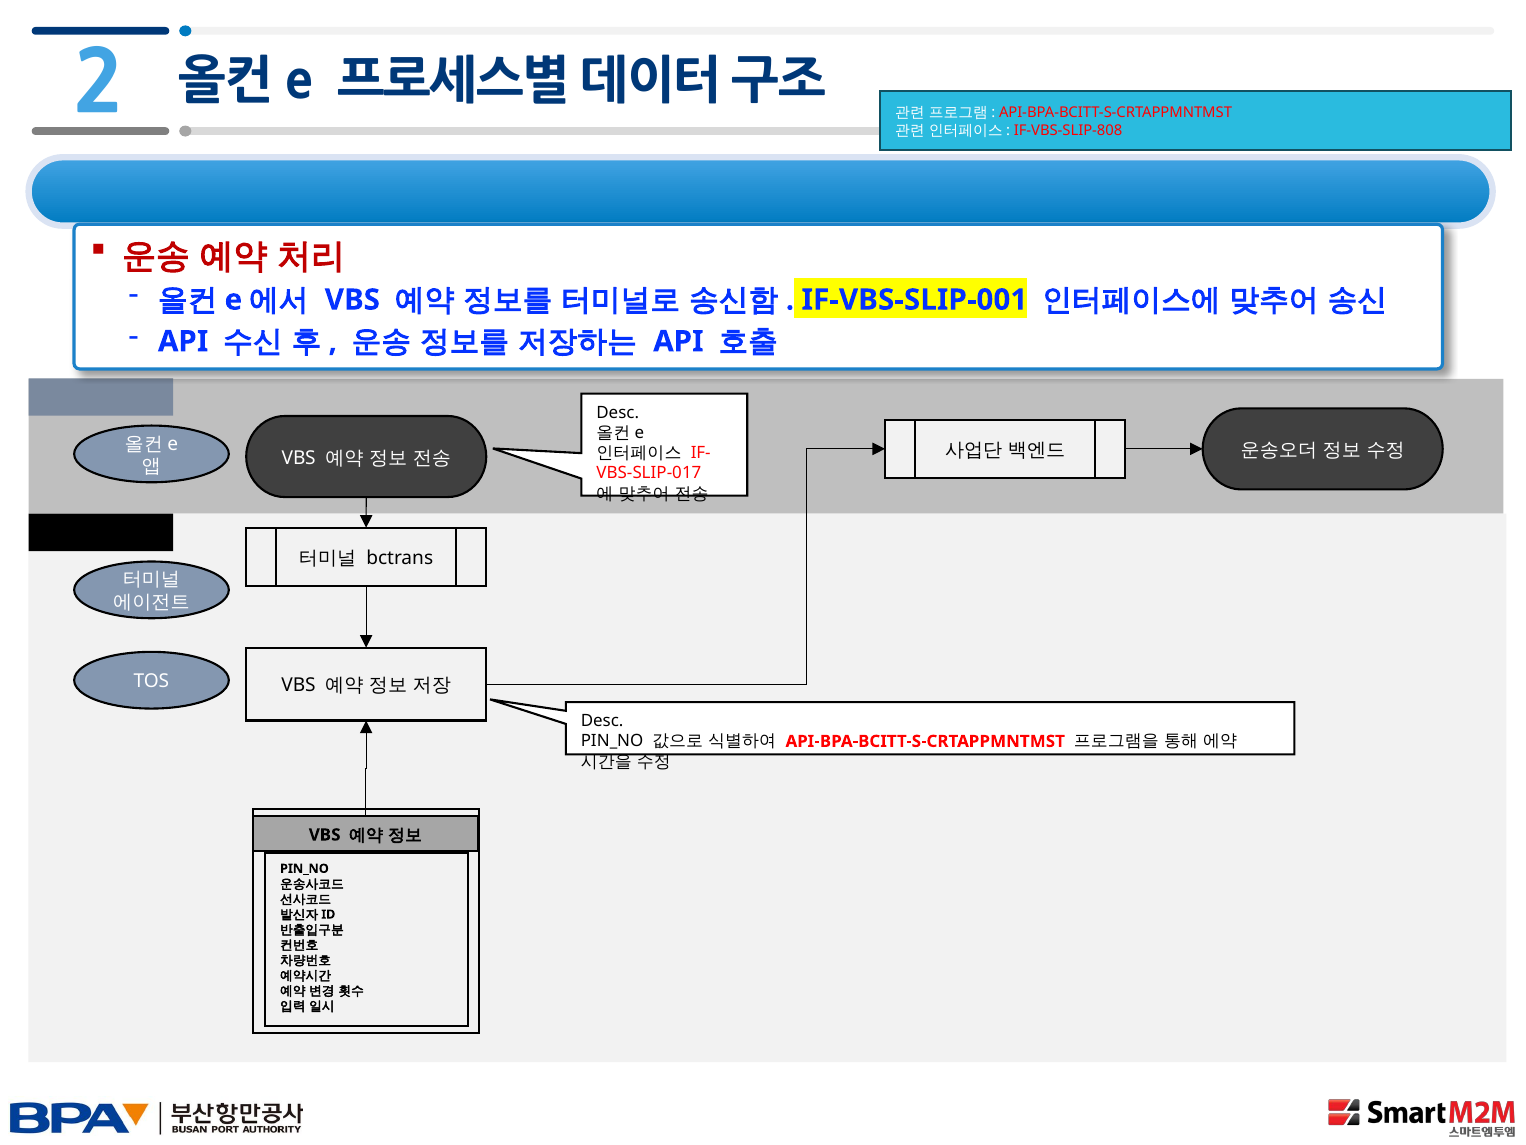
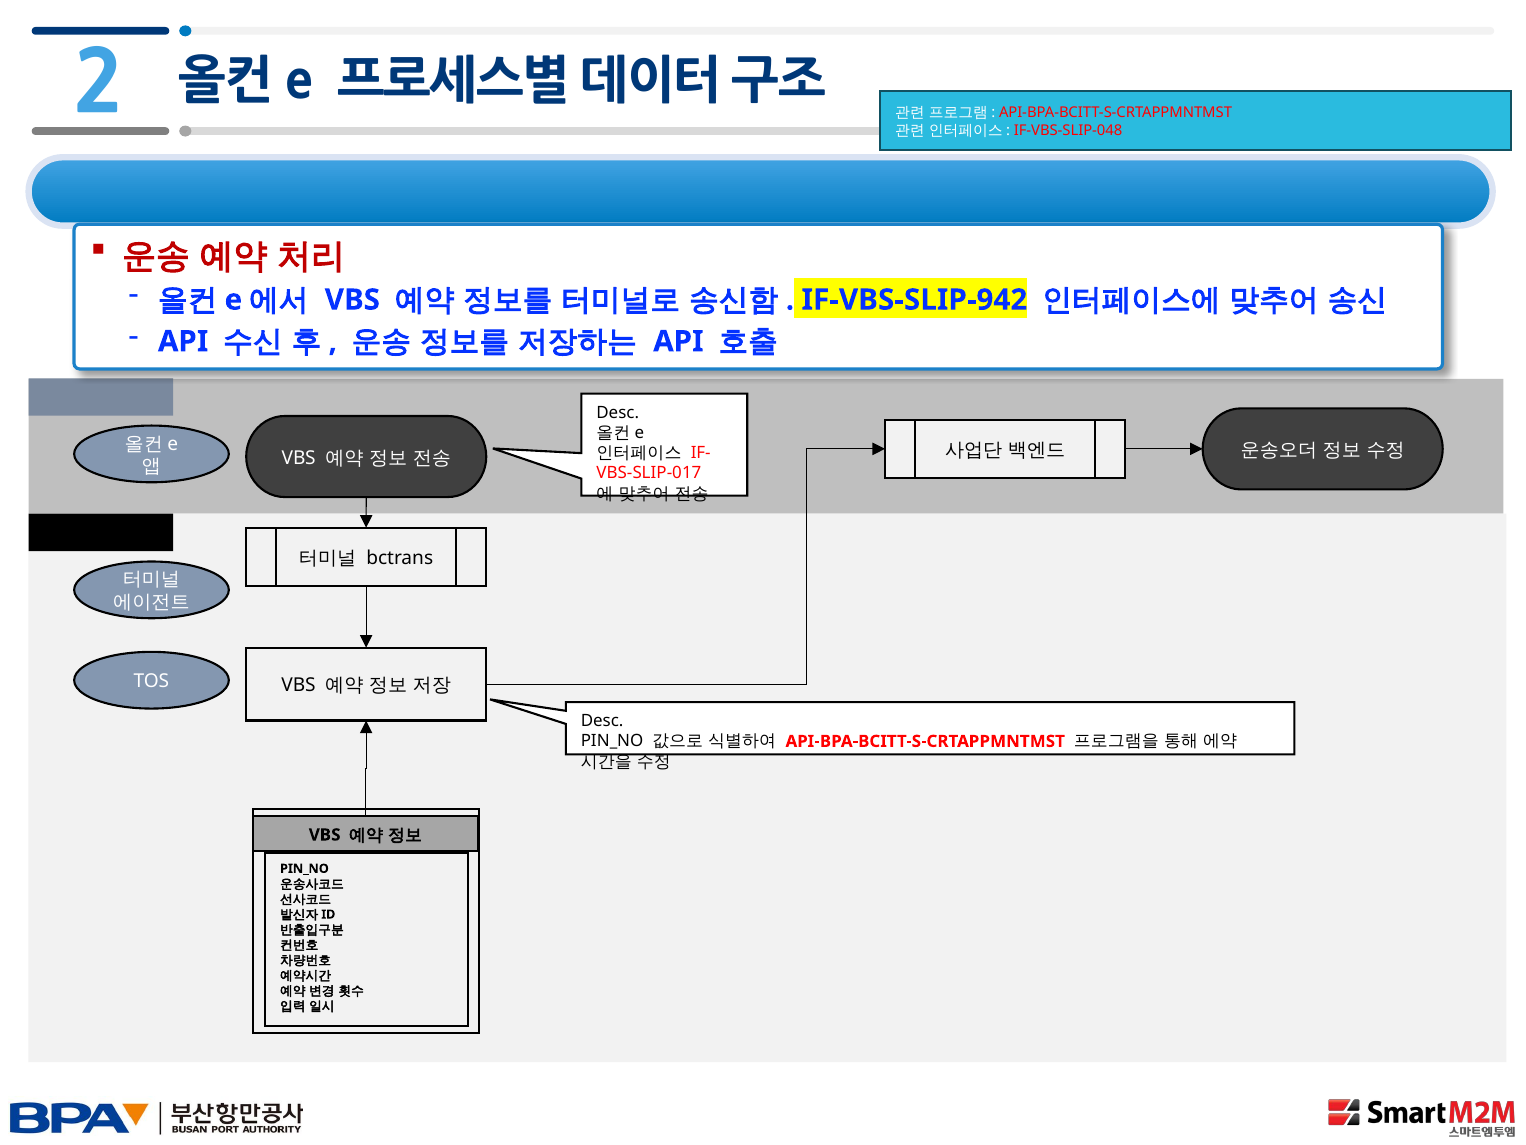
IF-VBS-SLIP-808: IF-VBS-SLIP-808 -> IF-VBS-SLIP-048
IF-VBS-SLIP-001: IF-VBS-SLIP-001 -> IF-VBS-SLIP-942
